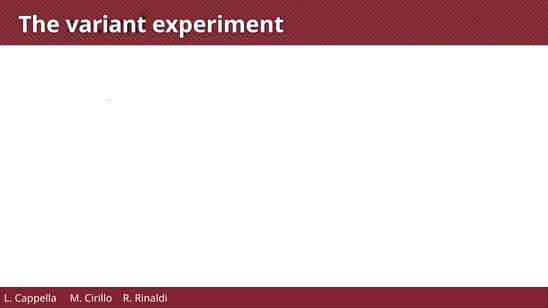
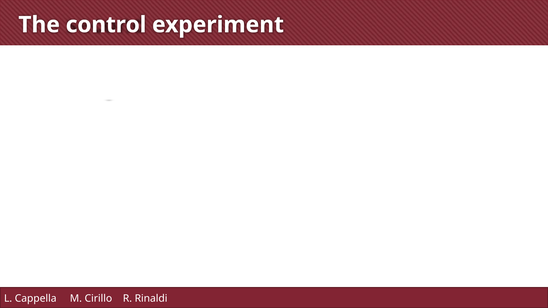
variant: variant -> control
